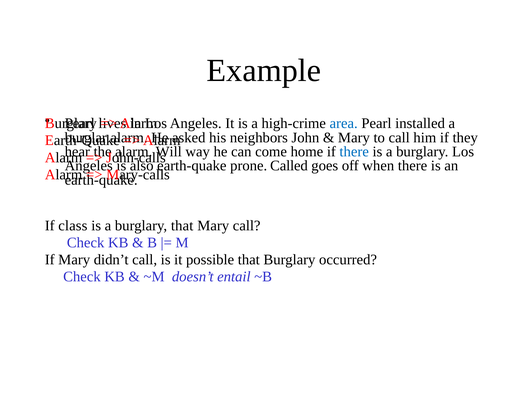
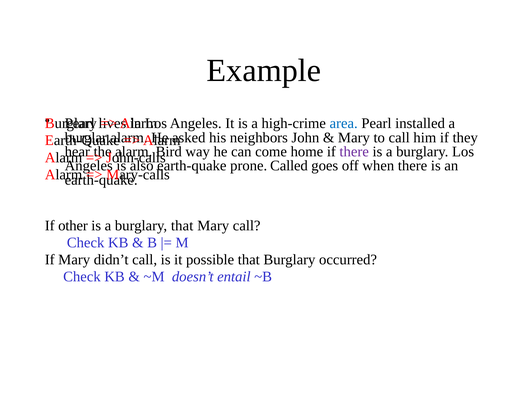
Will: Will -> Bird
there at (354, 152) colour: blue -> purple
class: class -> other
